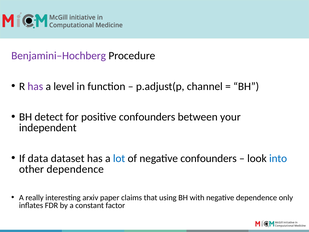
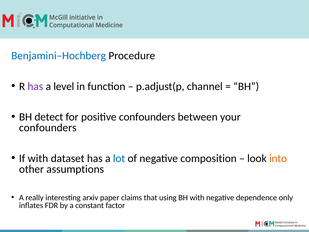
Benjamini–Hochberg colour: purple -> blue
independent at (48, 128): independent -> confounders
If data: data -> with
negative confounders: confounders -> composition
into colour: blue -> orange
other dependence: dependence -> assumptions
